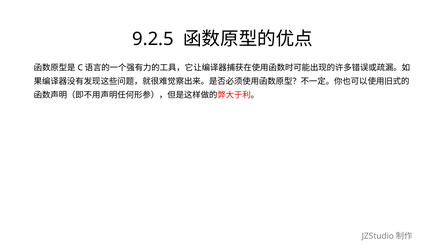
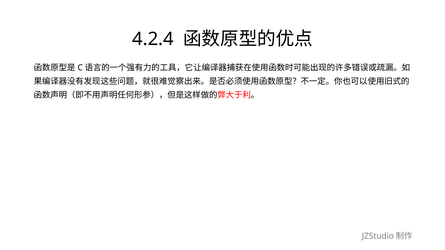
9.2.5: 9.2.5 -> 4.2.4
